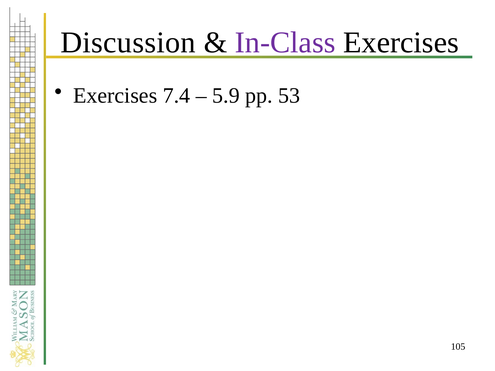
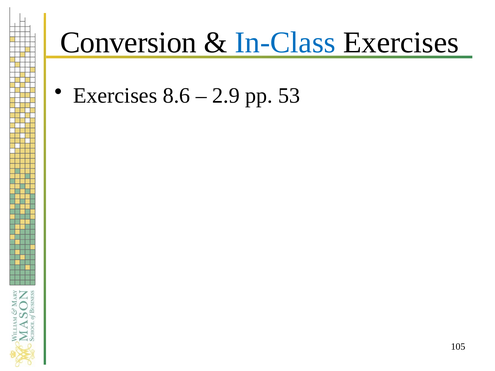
Discussion: Discussion -> Conversion
In-Class colour: purple -> blue
7.4: 7.4 -> 8.6
5.9: 5.9 -> 2.9
